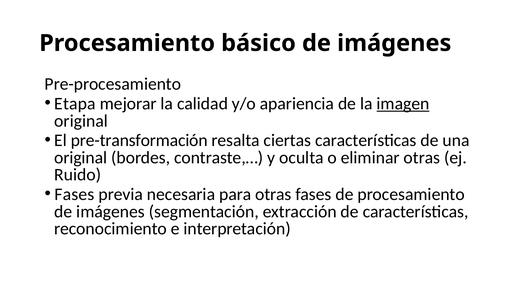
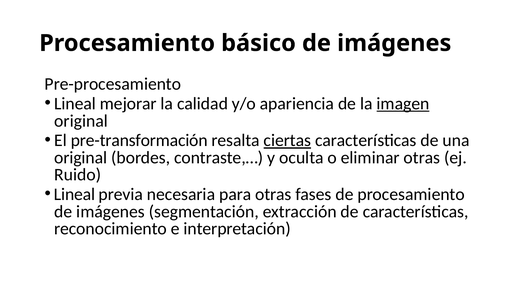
Etapa at (75, 104): Etapa -> Lineal
ciertas underline: none -> present
Fases at (74, 194): Fases -> Lineal
